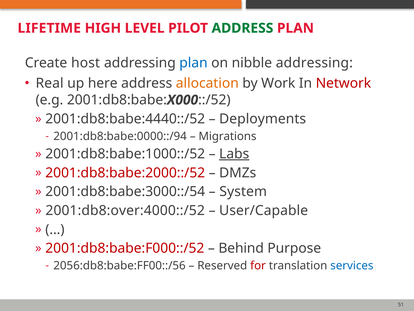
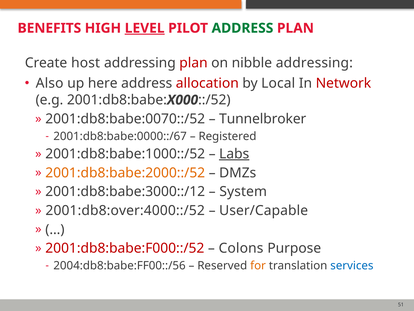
LIFETIME: LIFETIME -> BENEFITS
LEVEL underline: none -> present
plan at (193, 63) colour: blue -> red
Real: Real -> Also
allocation colour: orange -> red
Work: Work -> Local
2001:db8:babe:4440::/52: 2001:db8:babe:4440::/52 -> 2001:db8:babe:0070::/52
Deployments: Deployments -> Tunnelbroker
2001:db8:babe:0000::/94: 2001:db8:babe:0000::/94 -> 2001:db8:babe:0000::/67
Migrations: Migrations -> Registered
2001:db8:babe:2000::/52 colour: red -> orange
2001:db8:babe:3000::/54: 2001:db8:babe:3000::/54 -> 2001:db8:babe:3000::/12
Behind: Behind -> Colons
2056:db8:babe:FF00::/56: 2056:db8:babe:FF00::/56 -> 2004:db8:babe:FF00::/56
for colour: red -> orange
